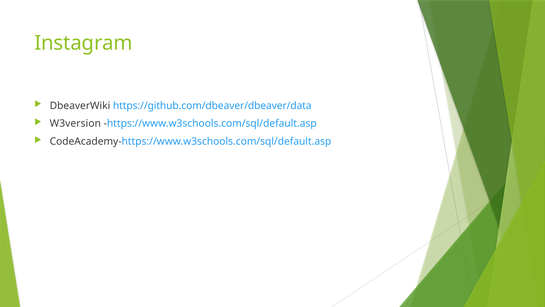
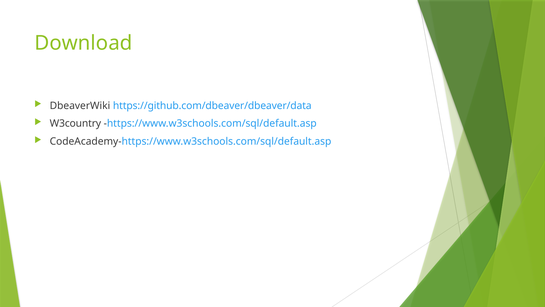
Instagram: Instagram -> Download
W3version: W3version -> W3country
